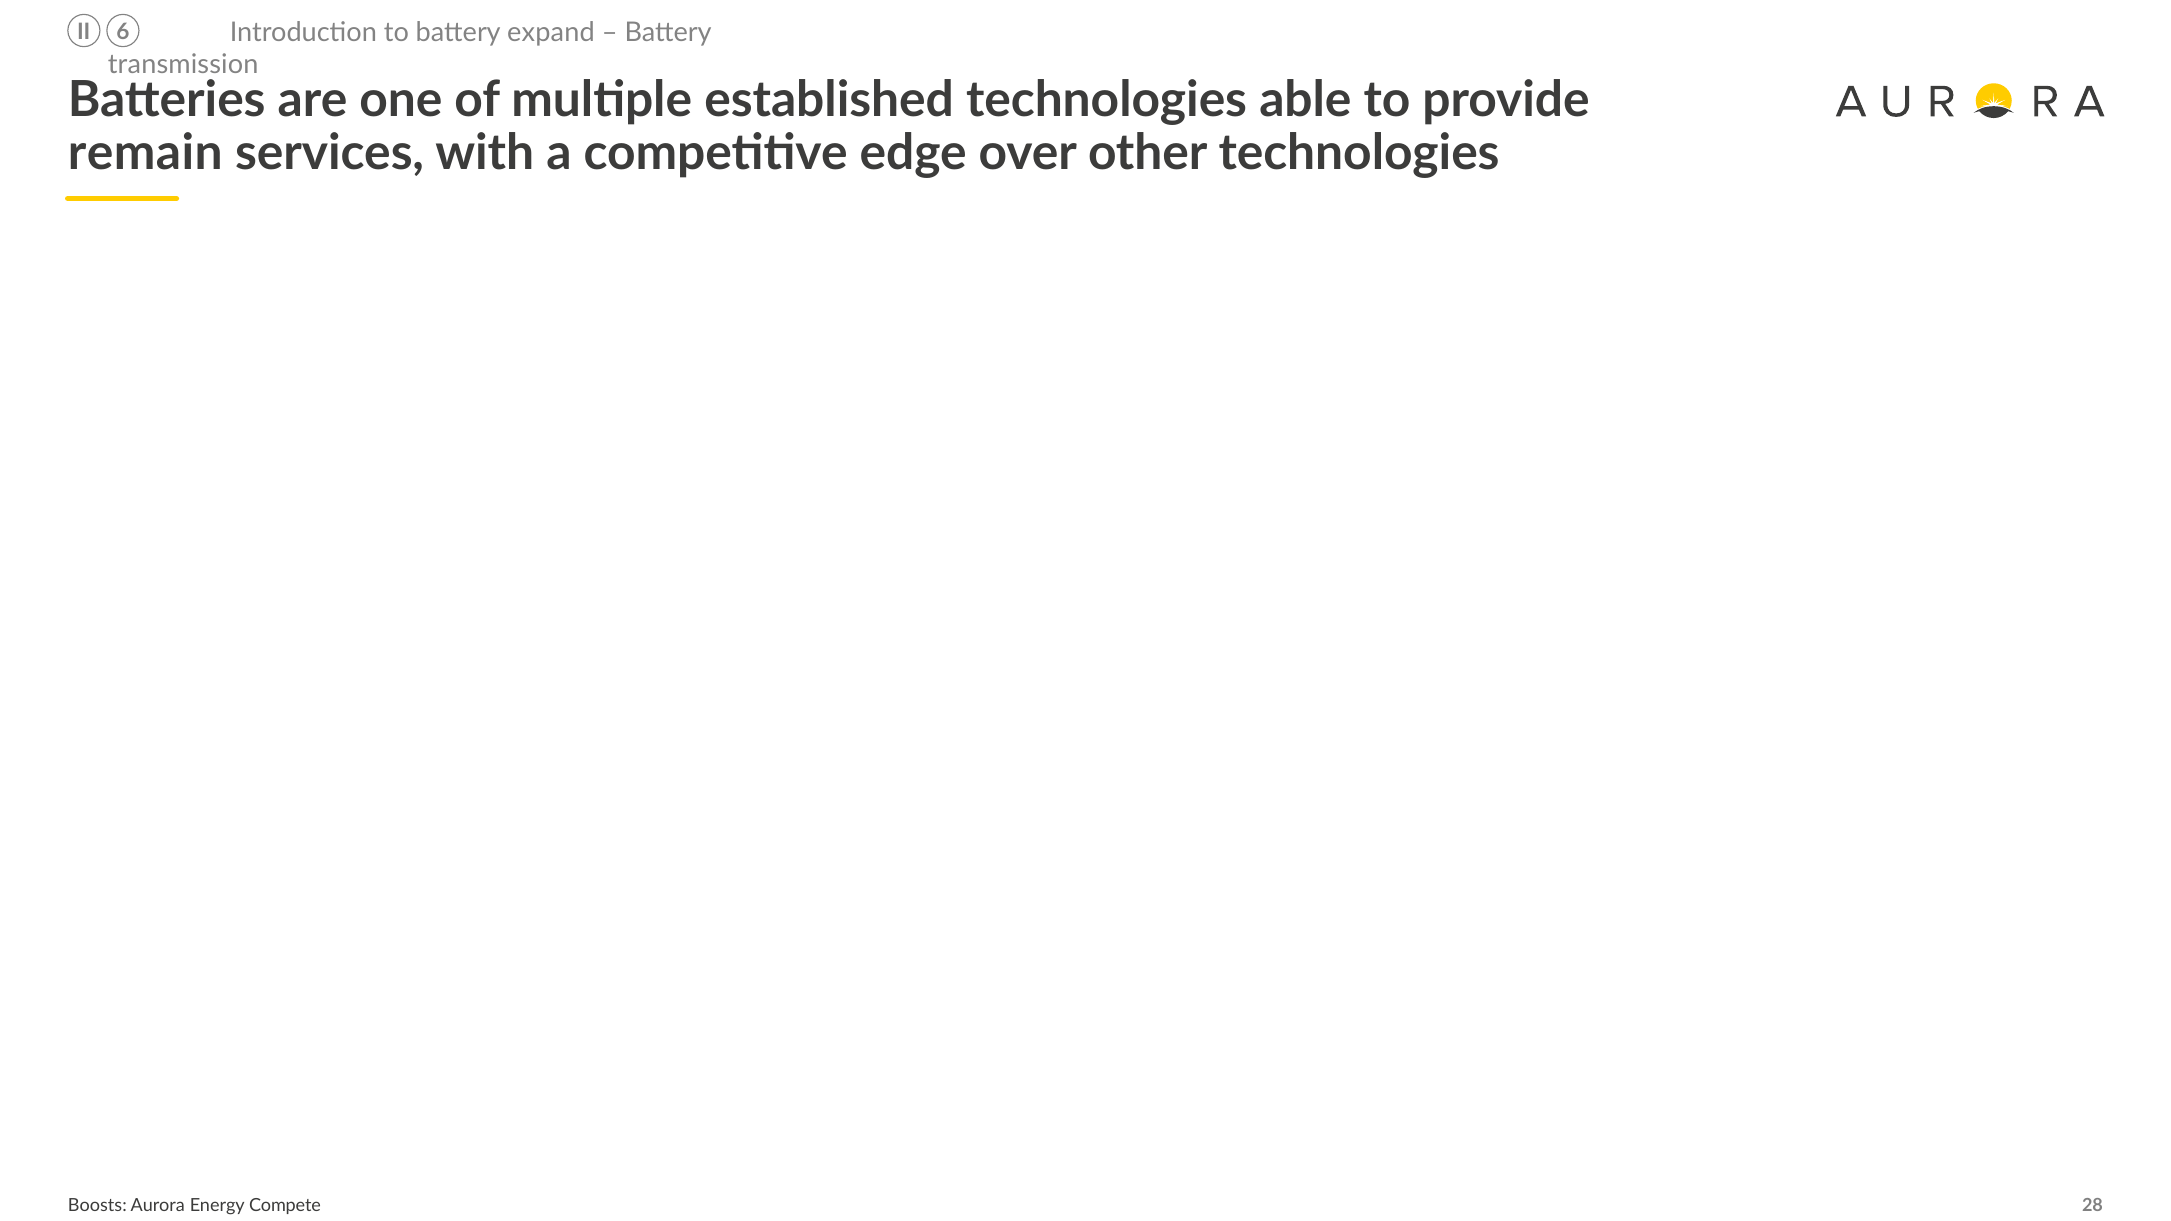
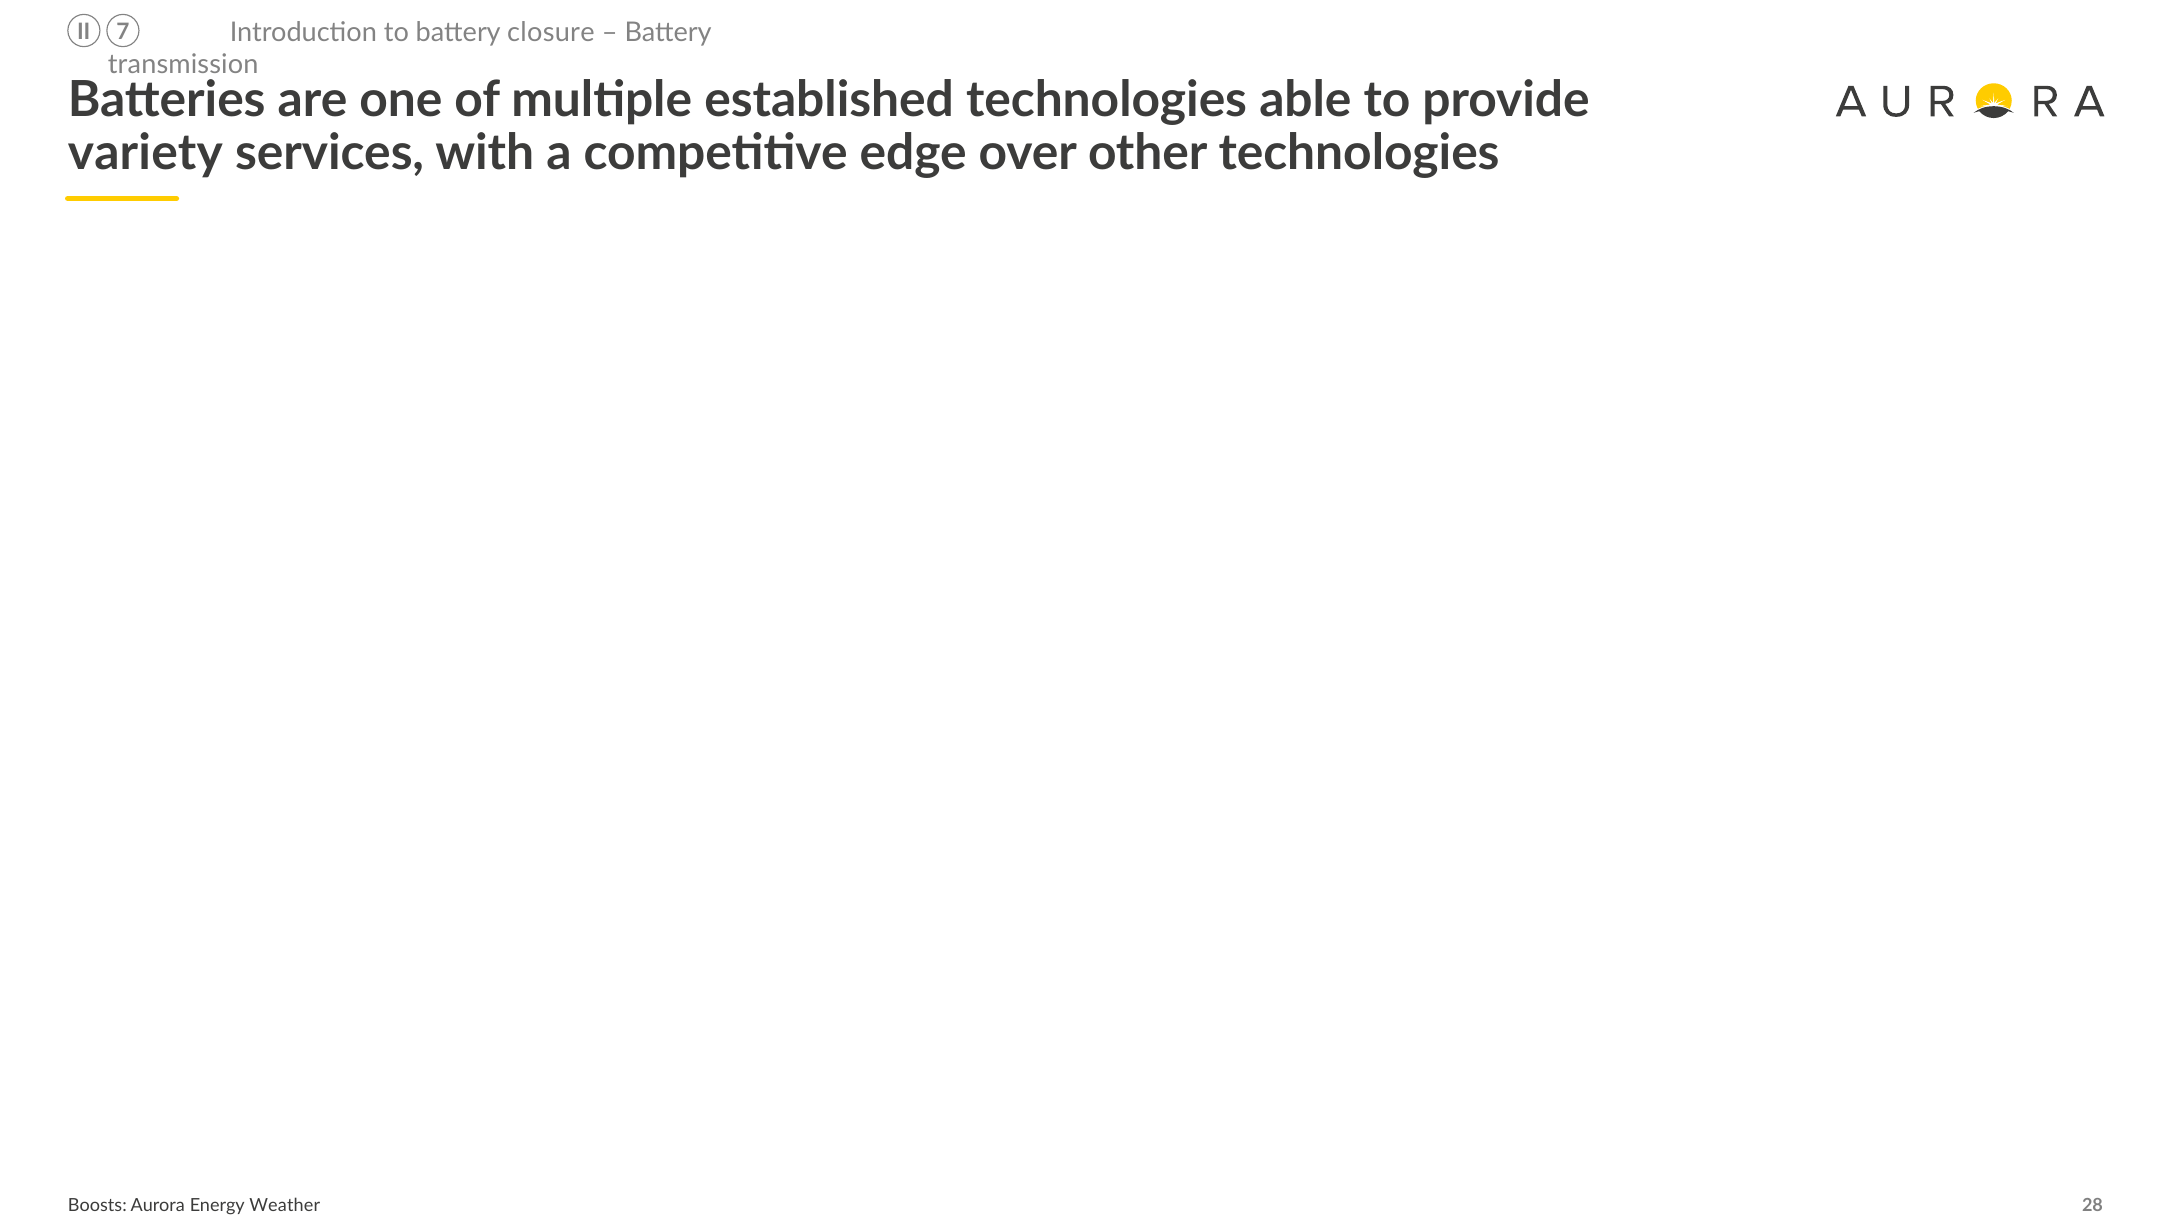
expand: expand -> closure
6: 6 -> 7
remain: remain -> variety
Compete: Compete -> Weather
